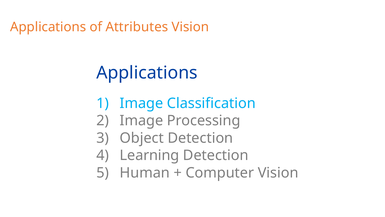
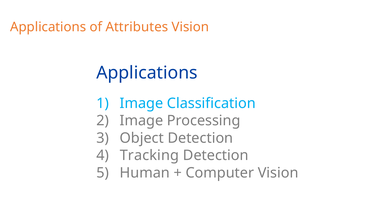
Learning: Learning -> Tracking
